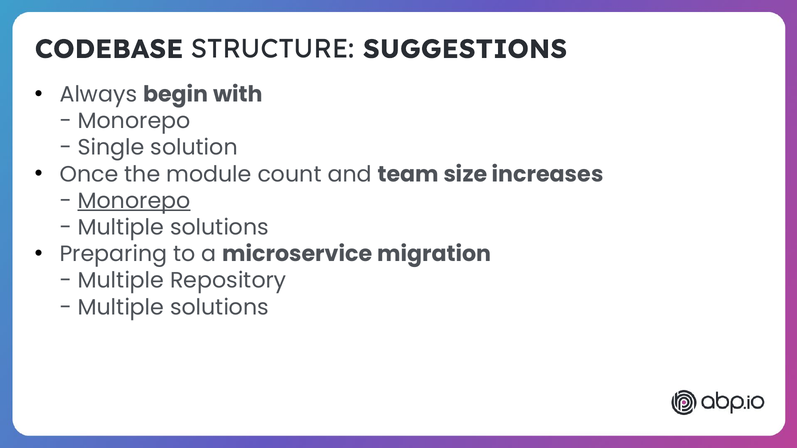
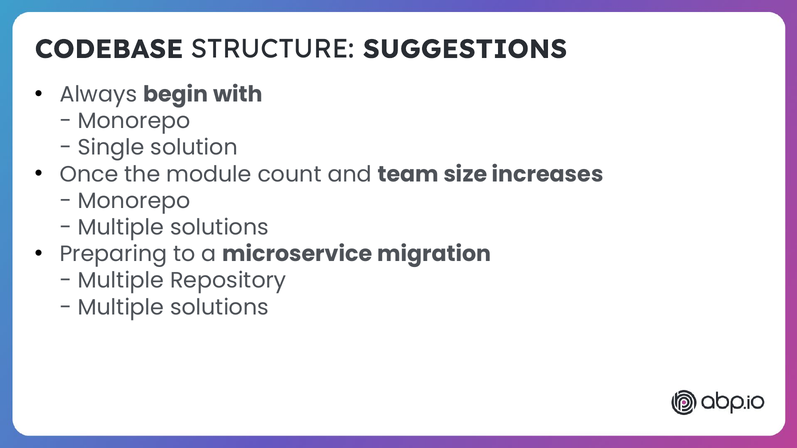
Monorepo at (134, 201) underline: present -> none
